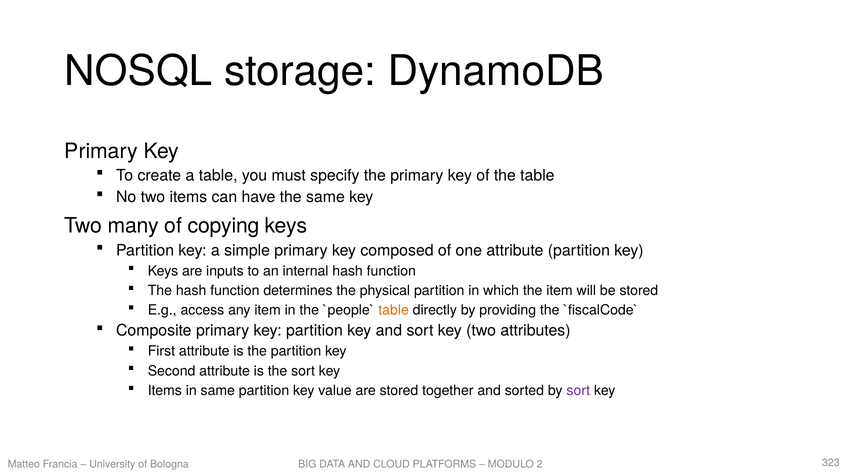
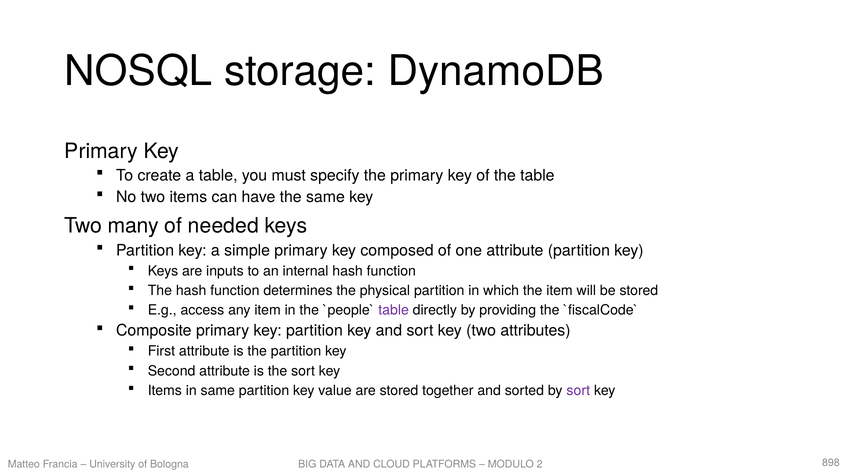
copying: copying -> needed
table at (394, 310) colour: orange -> purple
323: 323 -> 898
